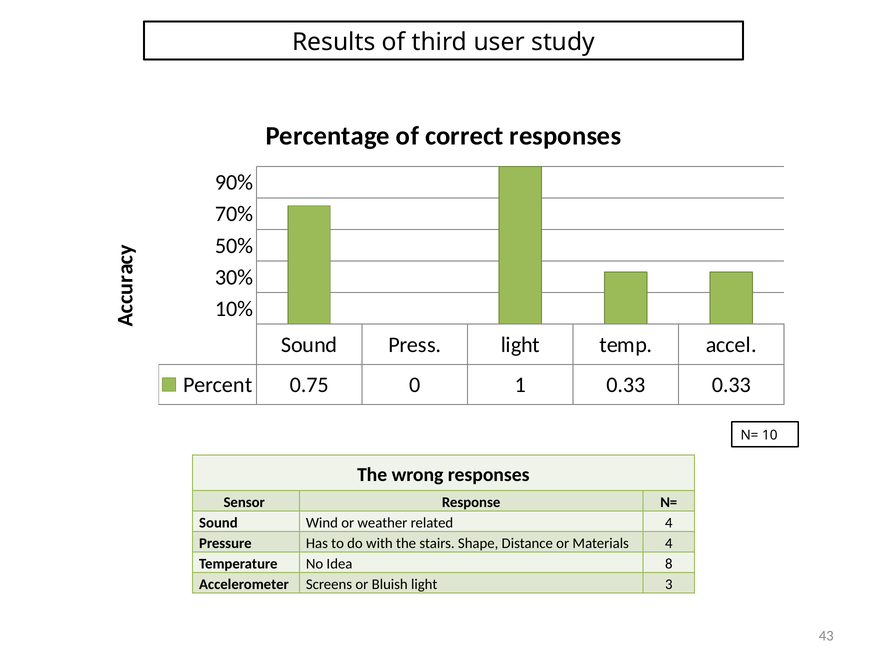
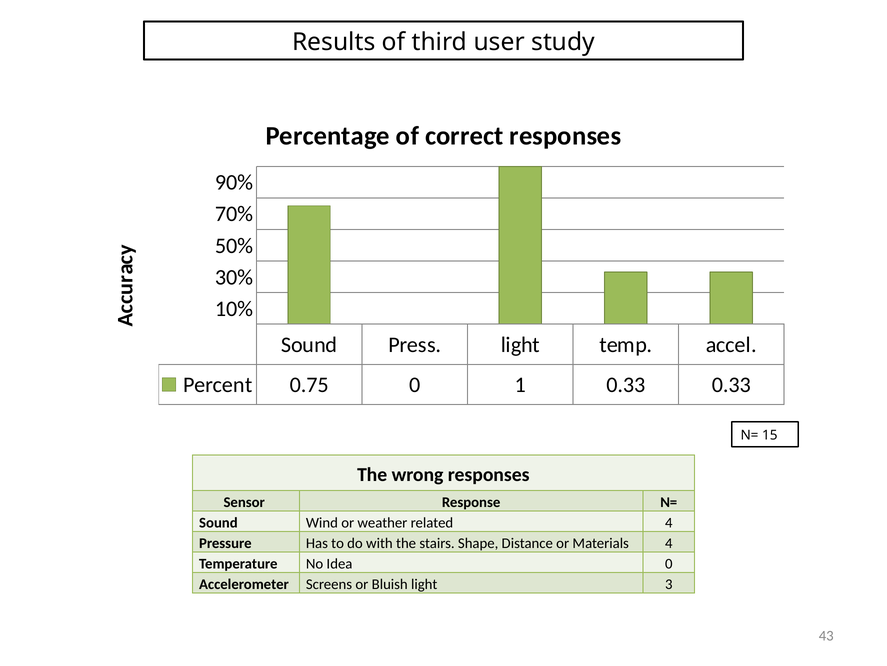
10: 10 -> 15
Idea 8: 8 -> 0
